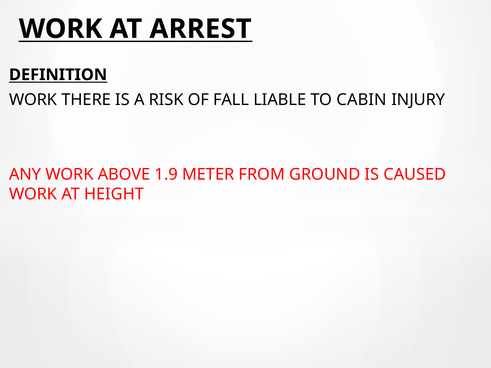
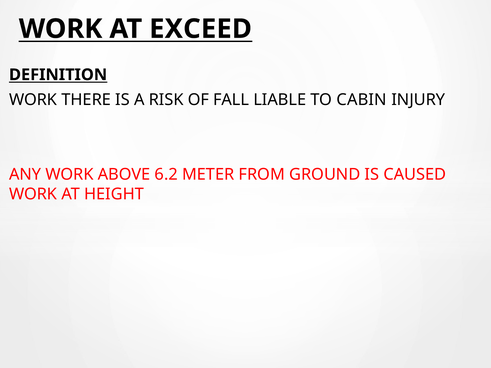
ARREST: ARREST -> EXCEED
1.9: 1.9 -> 6.2
